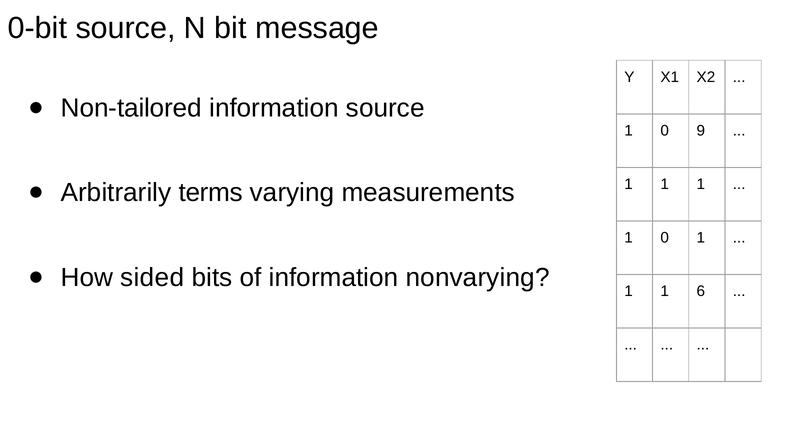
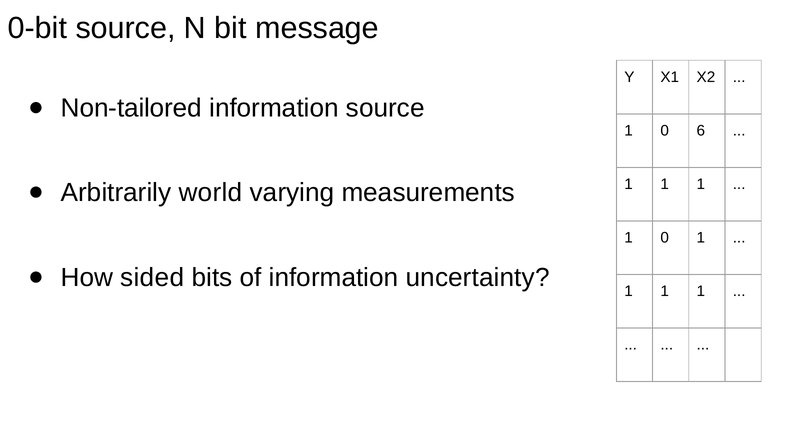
9: 9 -> 6
terms: terms -> world
nonvarying: nonvarying -> uncertainty
6 at (701, 291): 6 -> 1
